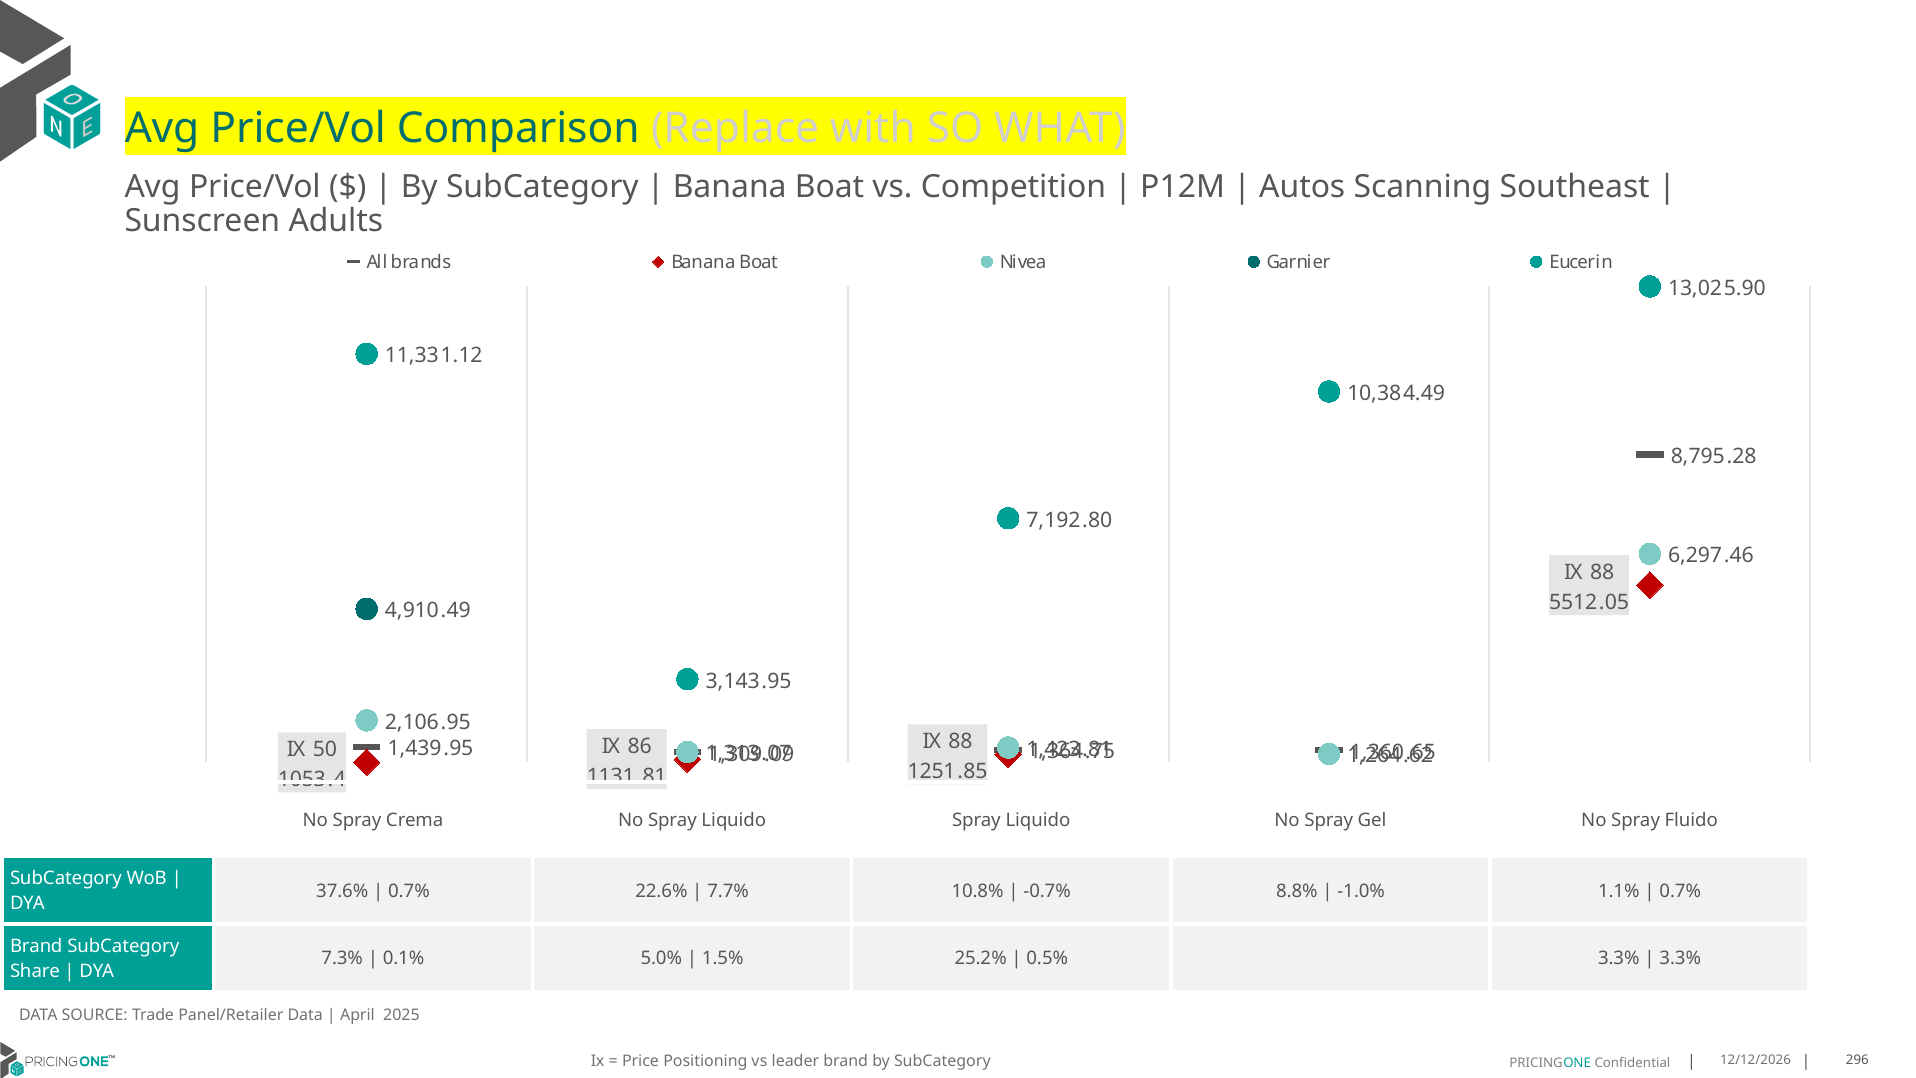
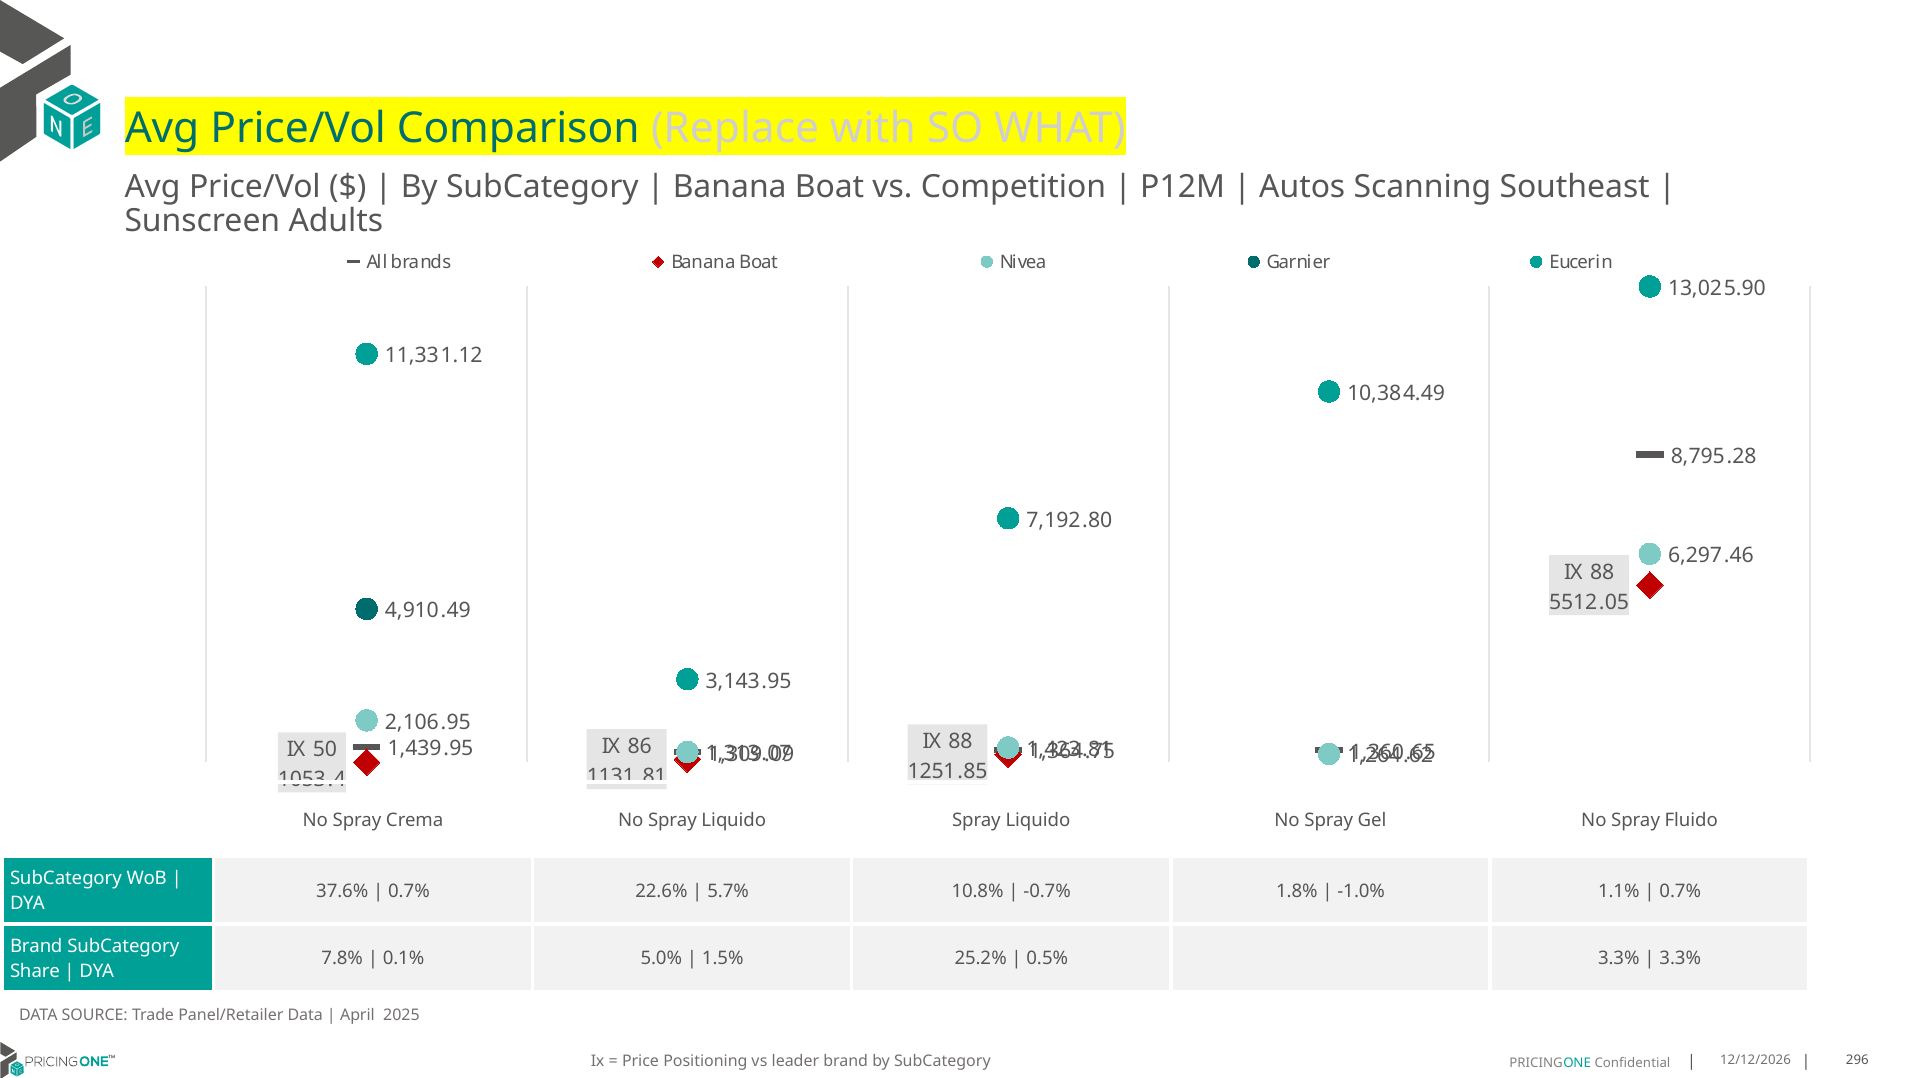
7.7%: 7.7% -> 5.7%
8.8%: 8.8% -> 1.8%
7.3%: 7.3% -> 7.8%
